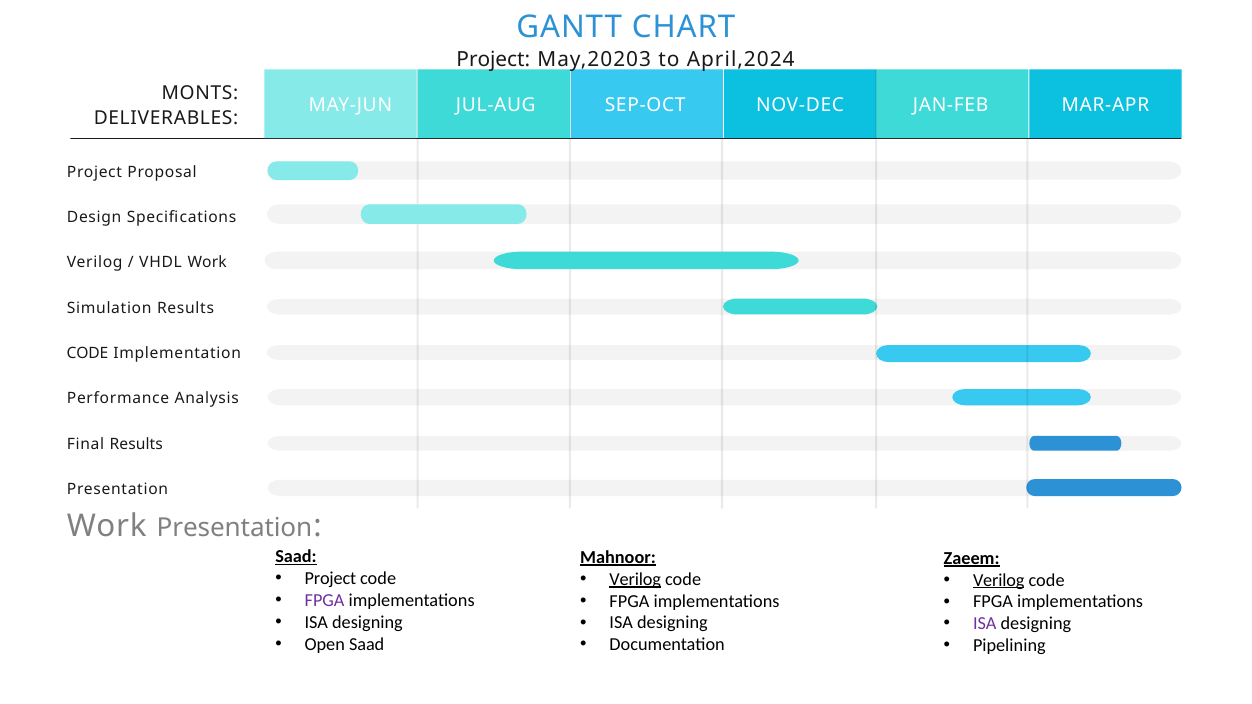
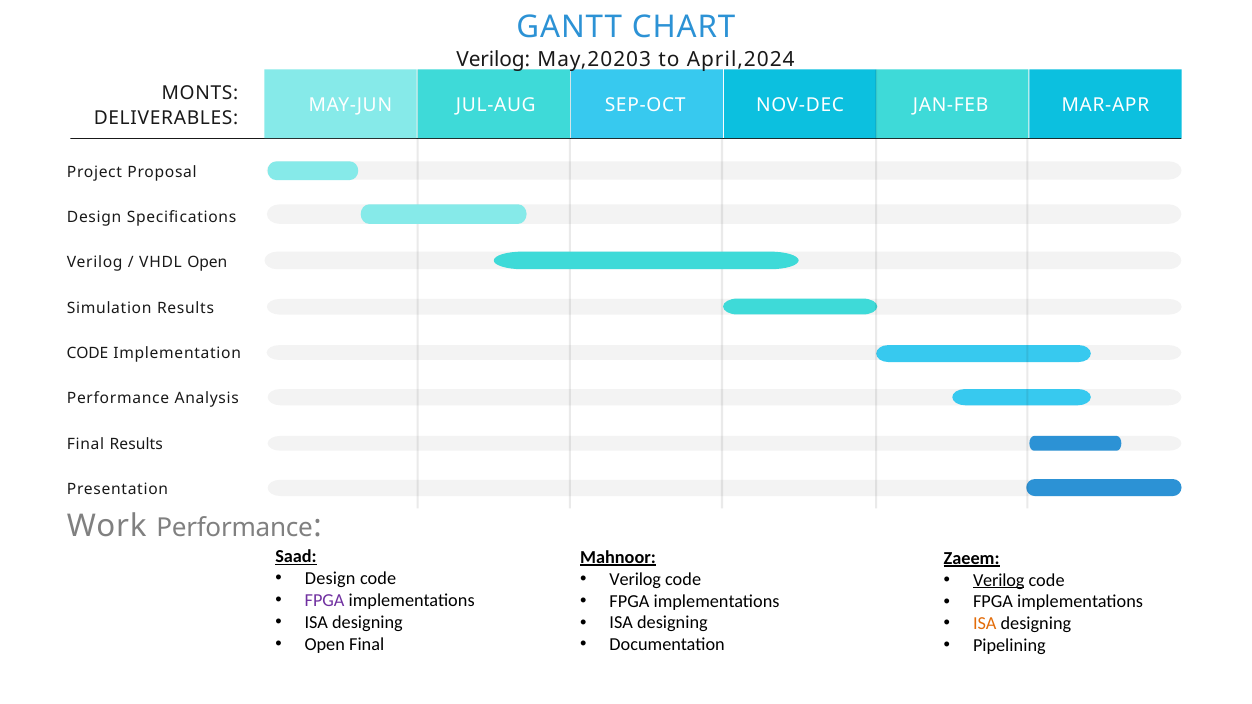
Project at (493, 60): Project -> Verilog
VHDL Work: Work -> Open
Work Presentation: Presentation -> Performance
Project at (330, 579): Project -> Design
Verilog at (635, 579) underline: present -> none
ISA at (985, 624) colour: purple -> orange
Open Saad: Saad -> Final
